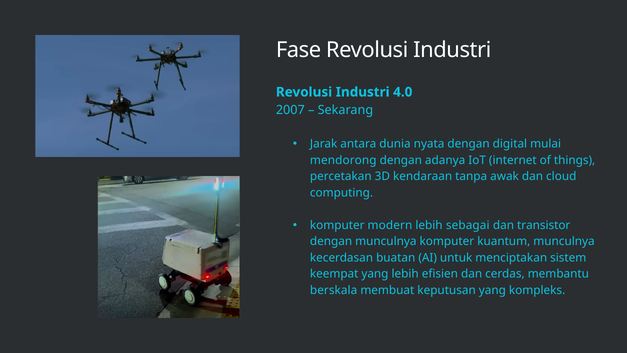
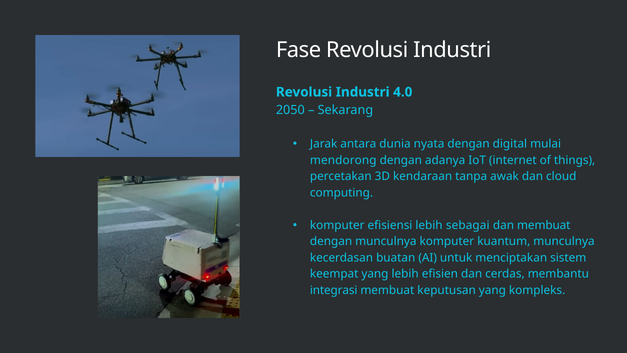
2007: 2007 -> 2050
modern: modern -> efisiensi
dan transistor: transistor -> membuat
berskala: berskala -> integrasi
